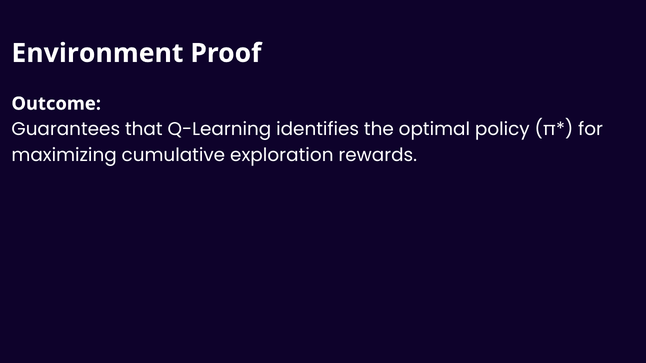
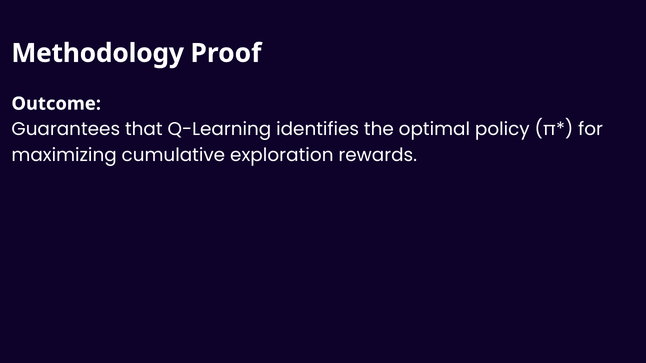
Environment: Environment -> Methodology
